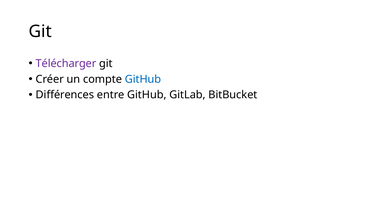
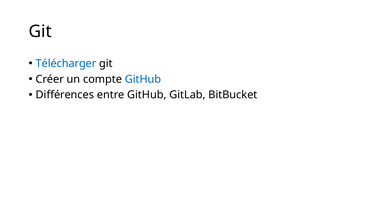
Télécharger colour: purple -> blue
